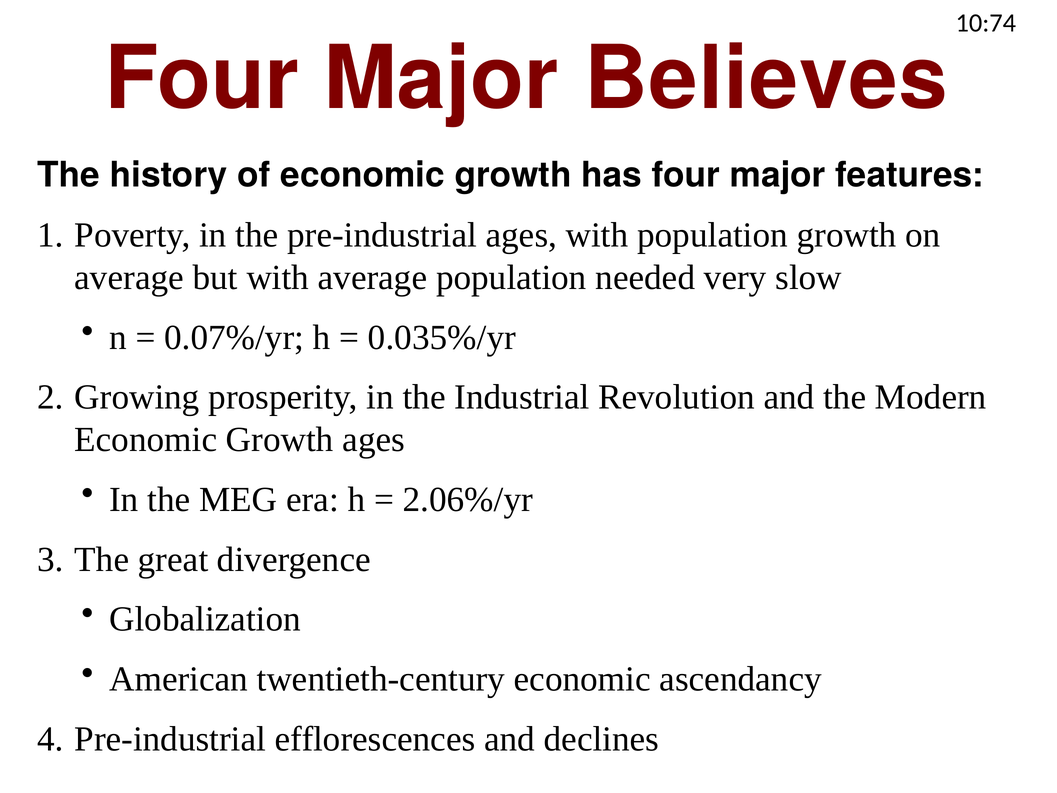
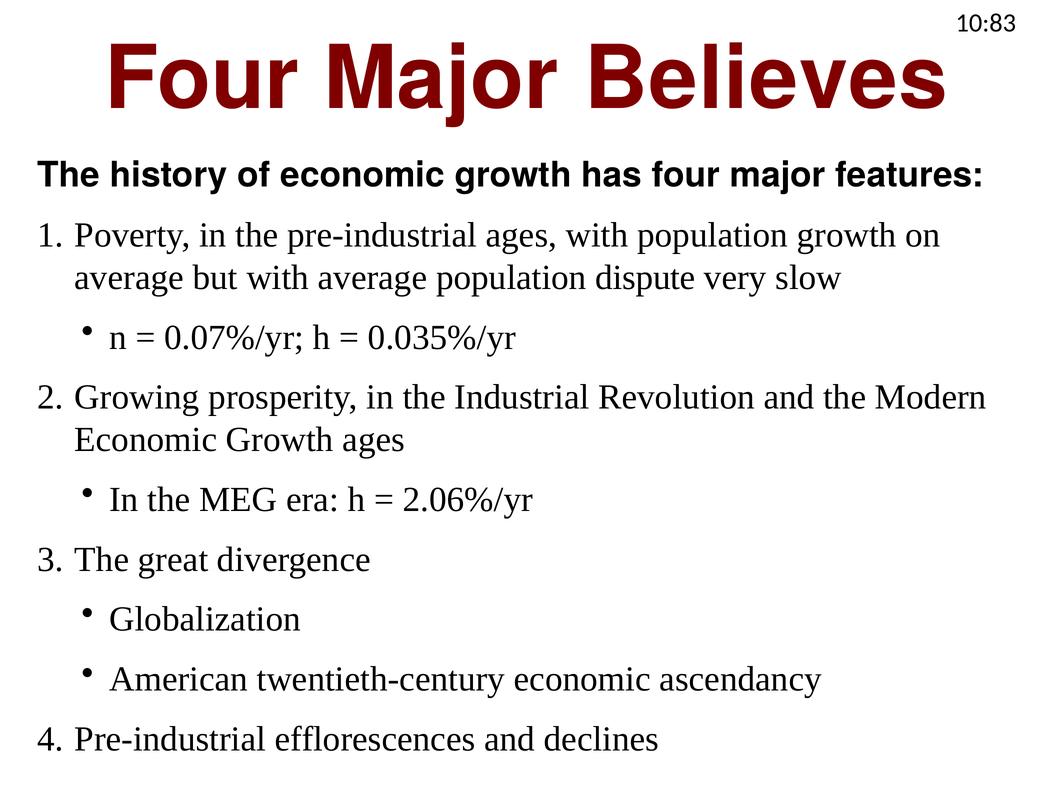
10:74: 10:74 -> 10:83
needed: needed -> dispute
